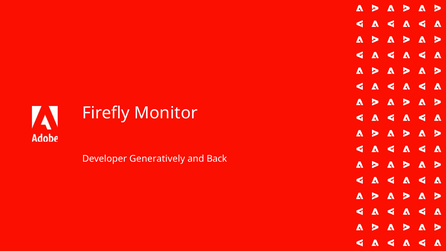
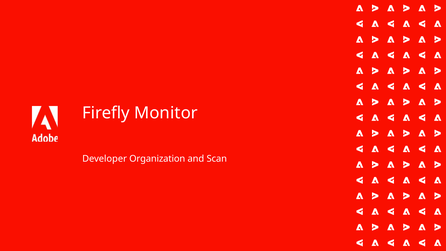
Generatively: Generatively -> Organization
Back: Back -> Scan
